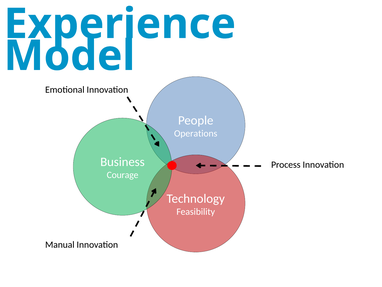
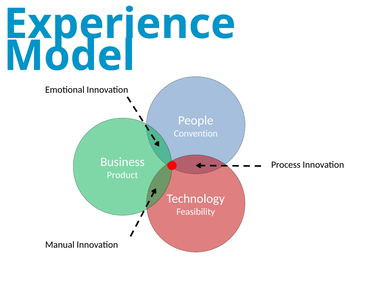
Operations: Operations -> Convention
Courage: Courage -> Product
